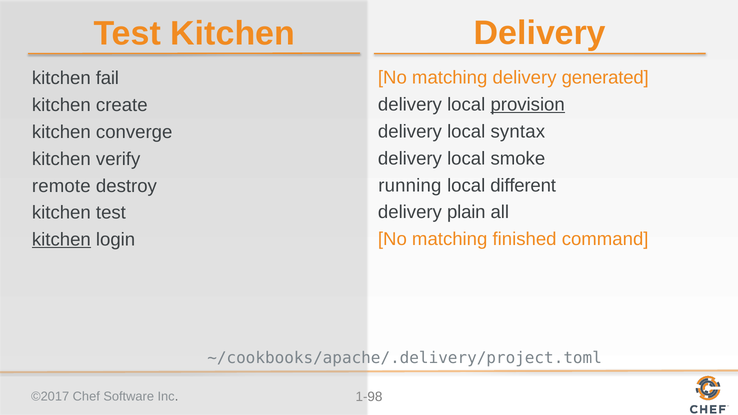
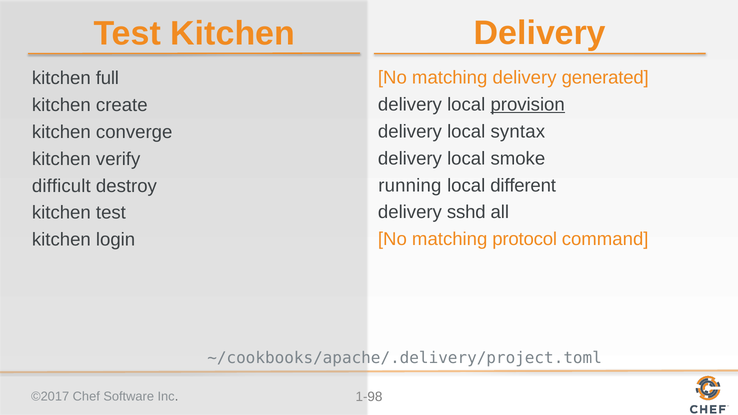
fail: fail -> full
remote: remote -> difficult
plain: plain -> sshd
finished: finished -> protocol
kitchen at (61, 240) underline: present -> none
